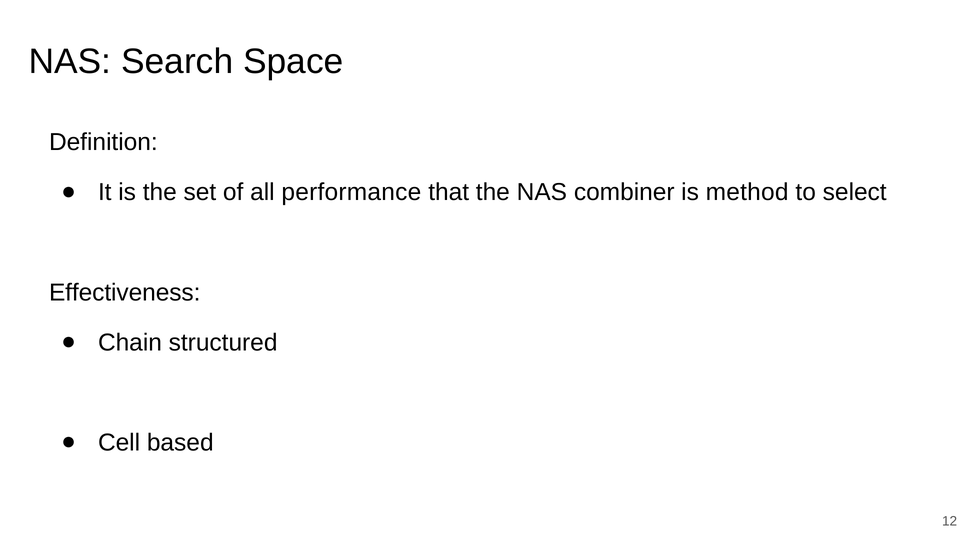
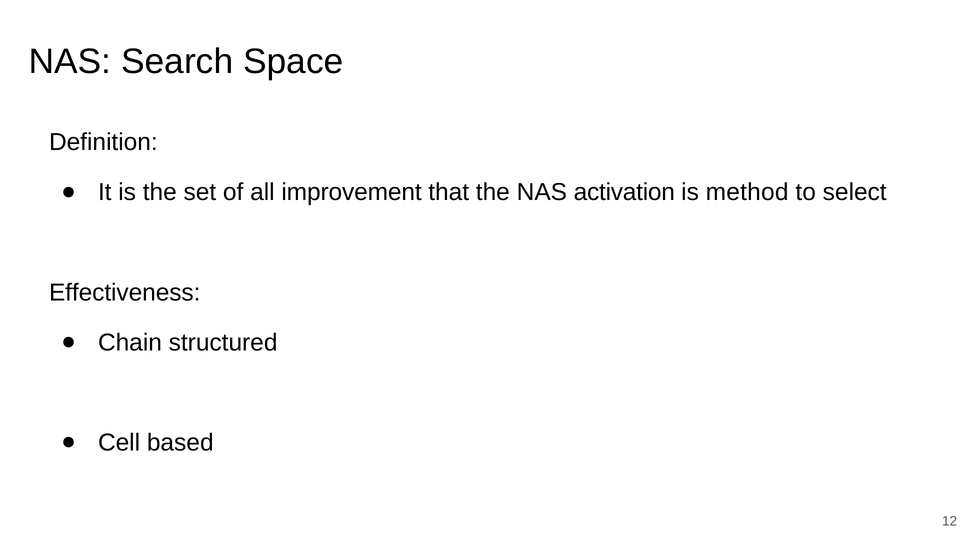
performance: performance -> improvement
combiner: combiner -> activation
